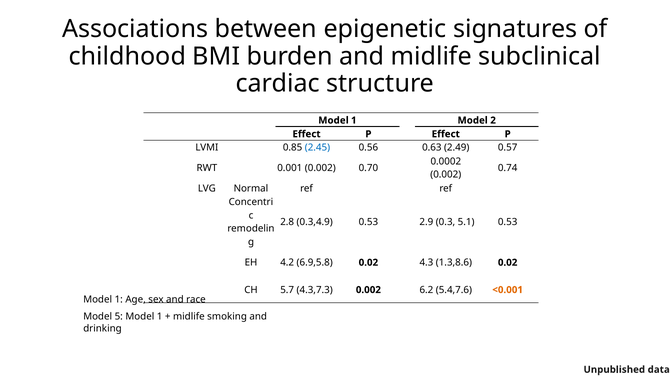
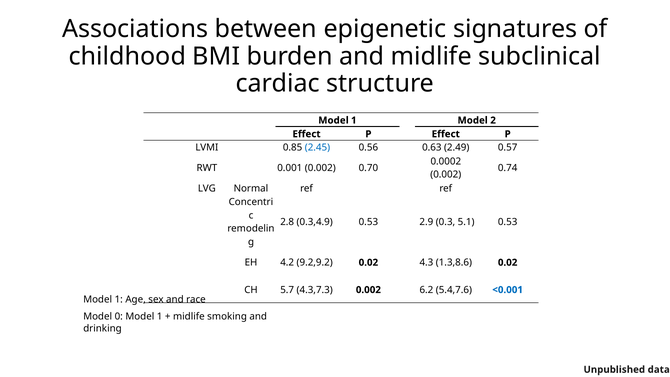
6.9,5.8: 6.9,5.8 -> 9.2,9.2
<0.001 colour: orange -> blue
5: 5 -> 0
